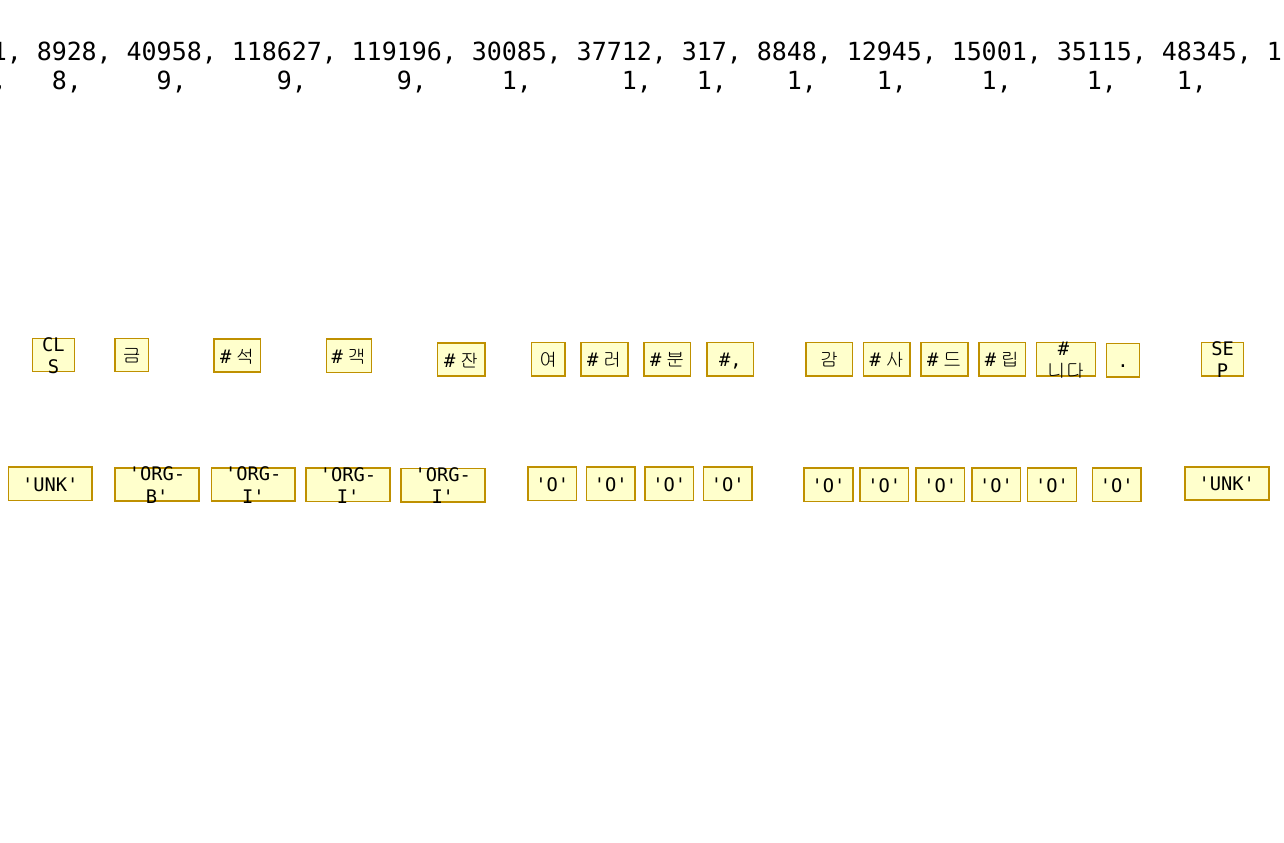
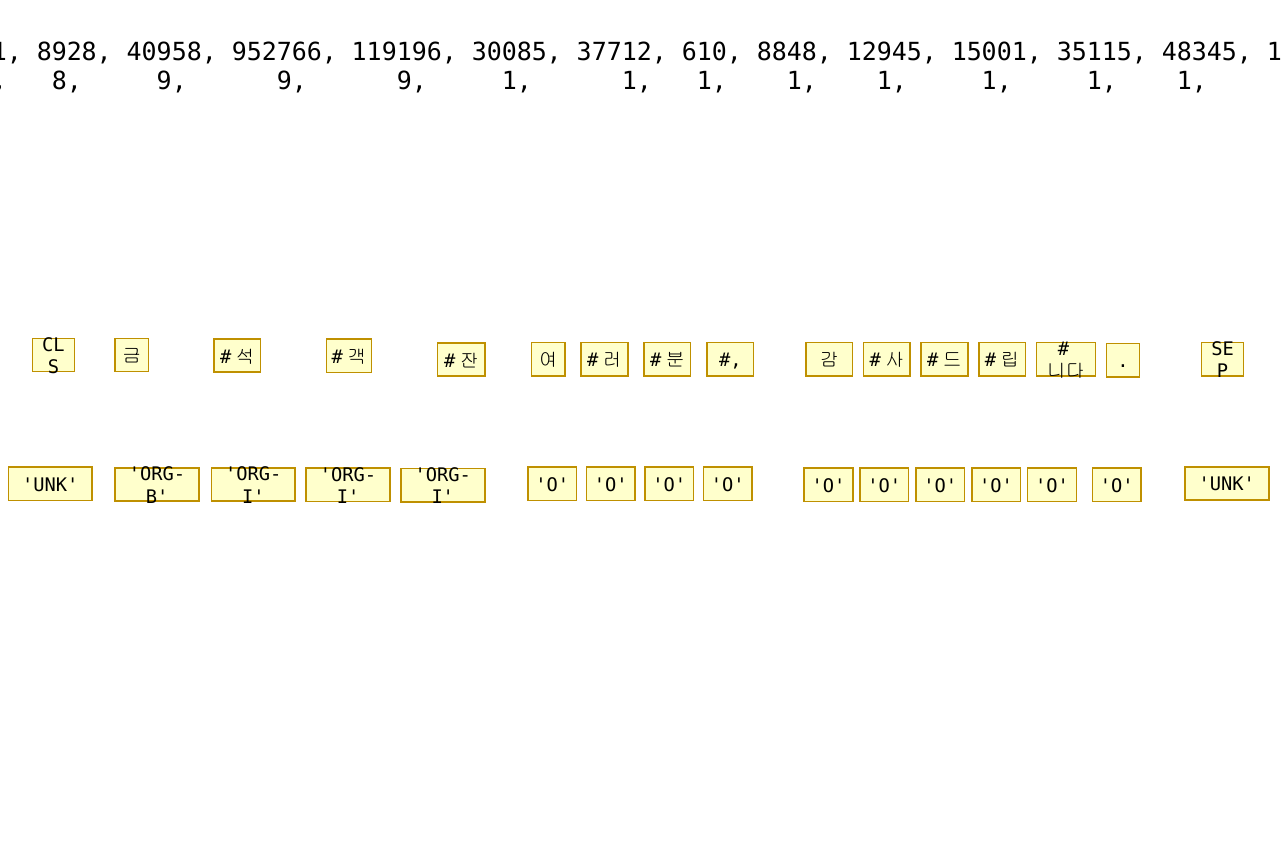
118627: 118627 -> 952766
317: 317 -> 610
